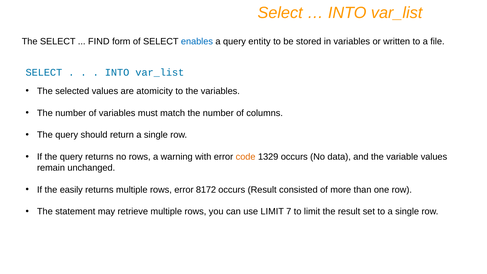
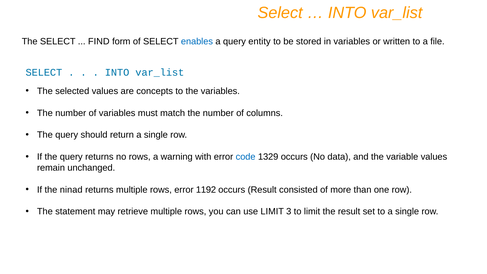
atomicity: atomicity -> concepts
code colour: orange -> blue
easily: easily -> ninad
8172: 8172 -> 1192
7: 7 -> 3
